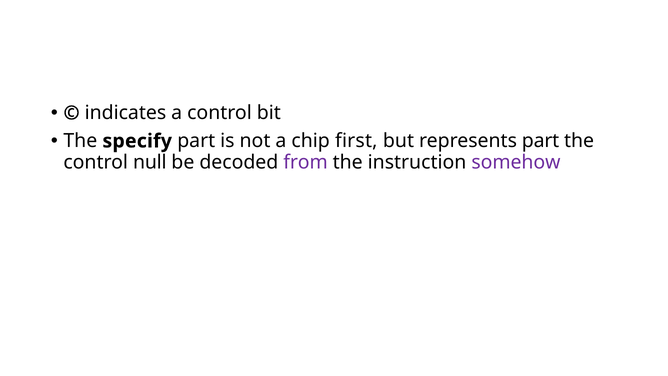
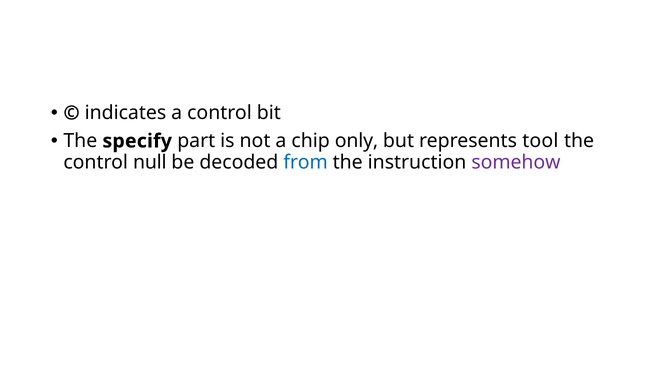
first: first -> only
represents part: part -> tool
from colour: purple -> blue
